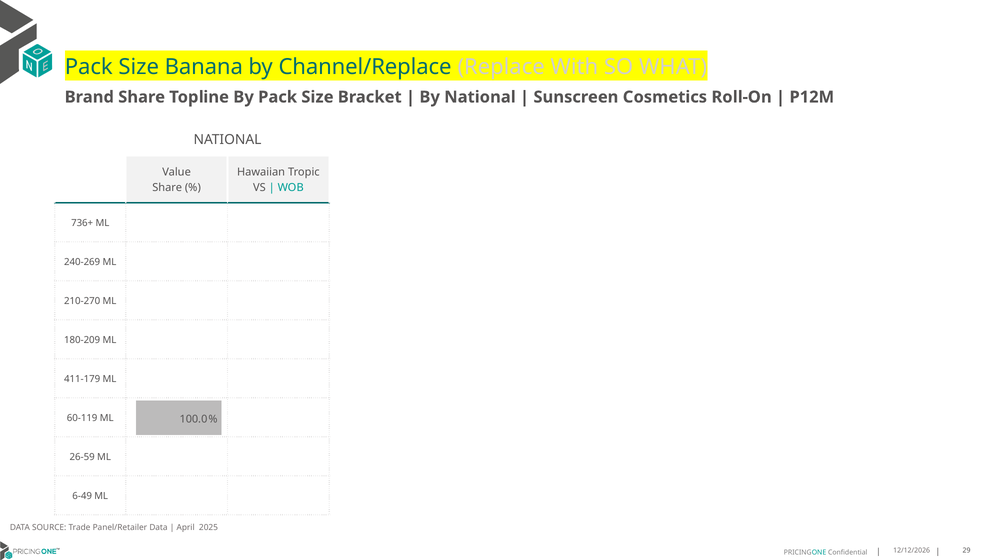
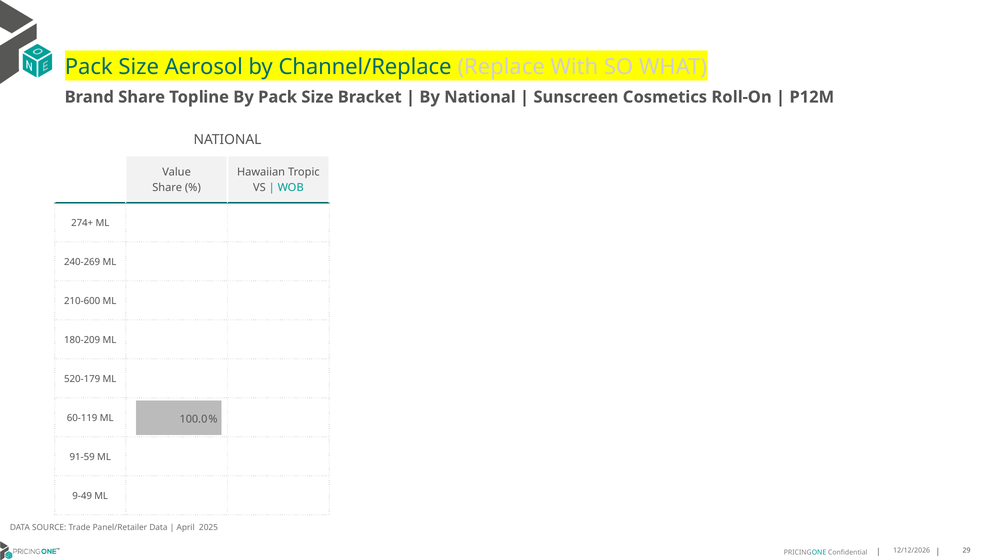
Banana: Banana -> Aerosol
736+: 736+ -> 274+
210-270: 210-270 -> 210-600
411-179: 411-179 -> 520-179
26-59: 26-59 -> 91-59
6-49: 6-49 -> 9-49
